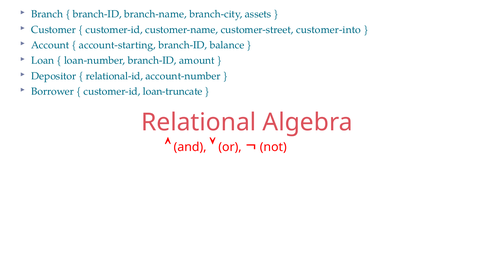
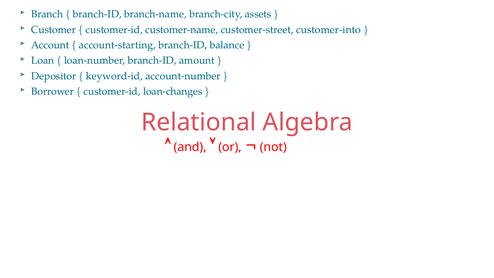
relational-id: relational-id -> keyword-id
loan-truncate: loan-truncate -> loan-changes
